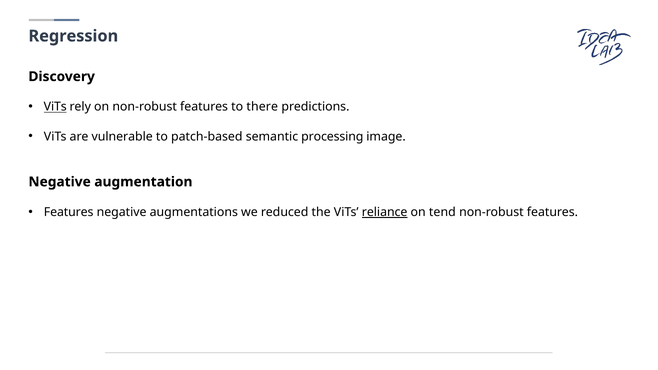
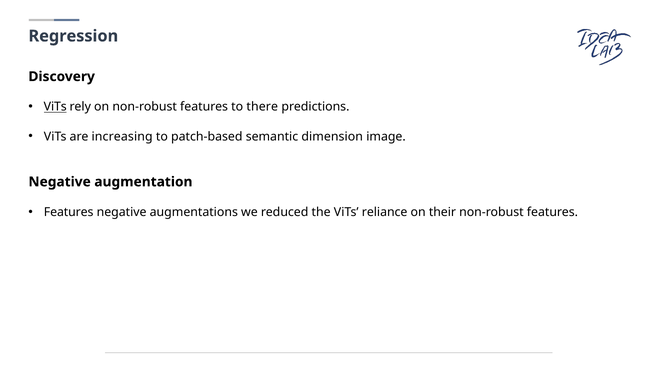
vulnerable: vulnerable -> increasing
processing: processing -> dimension
reliance underline: present -> none
tend: tend -> their
